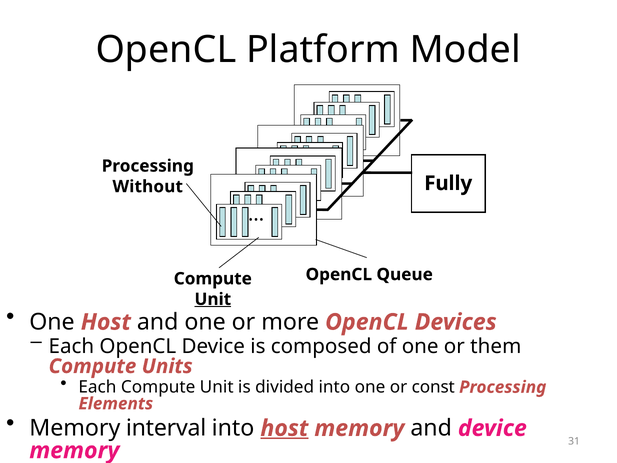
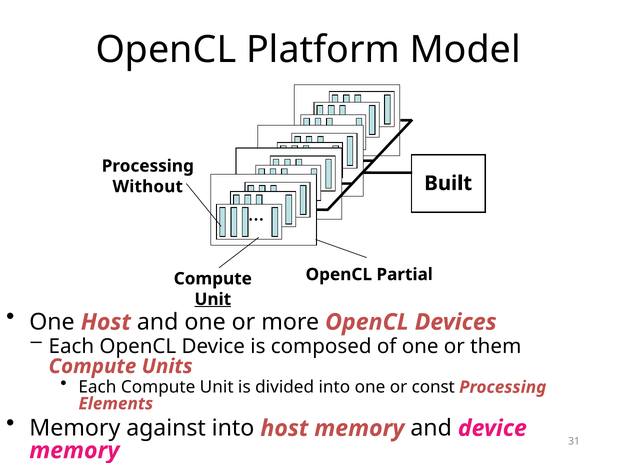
Fully: Fully -> Built
Queue: Queue -> Partial
interval: interval -> against
host at (284, 428) underline: present -> none
